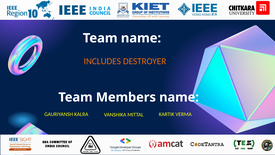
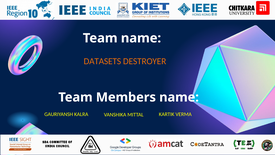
INCLUDES: INCLUDES -> DATASETS
